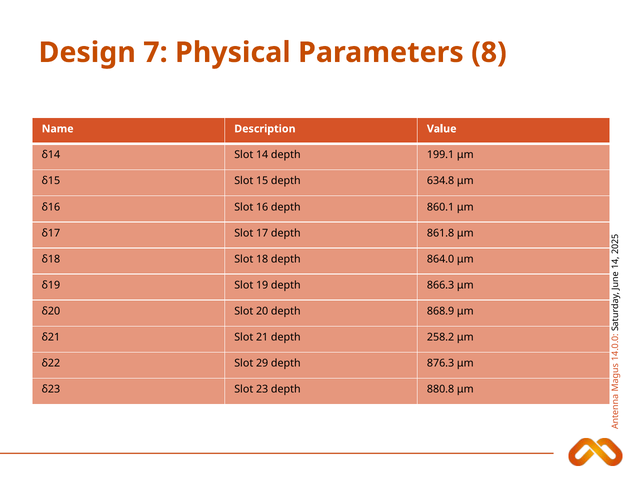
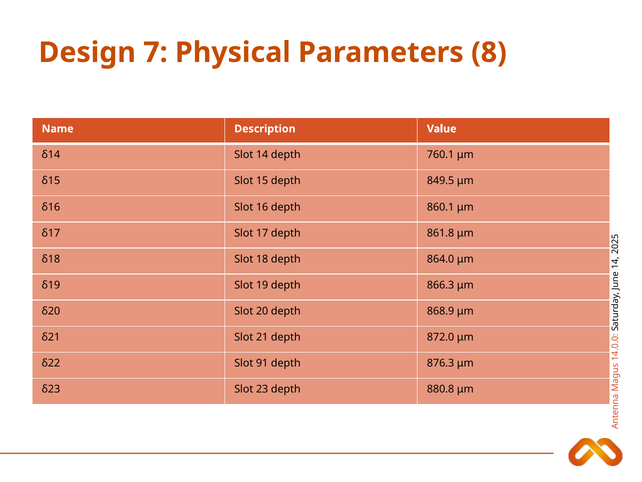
199.1: 199.1 -> 760.1
634.8: 634.8 -> 849.5
258.2: 258.2 -> 872.0
29: 29 -> 91
